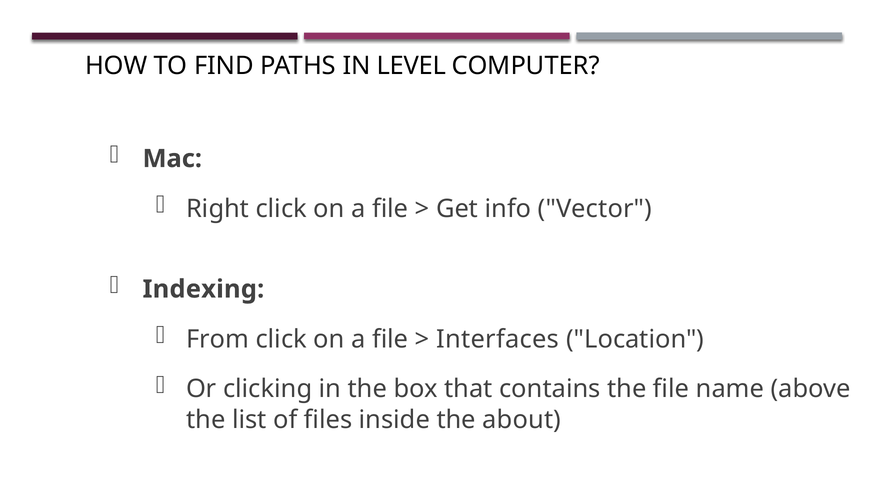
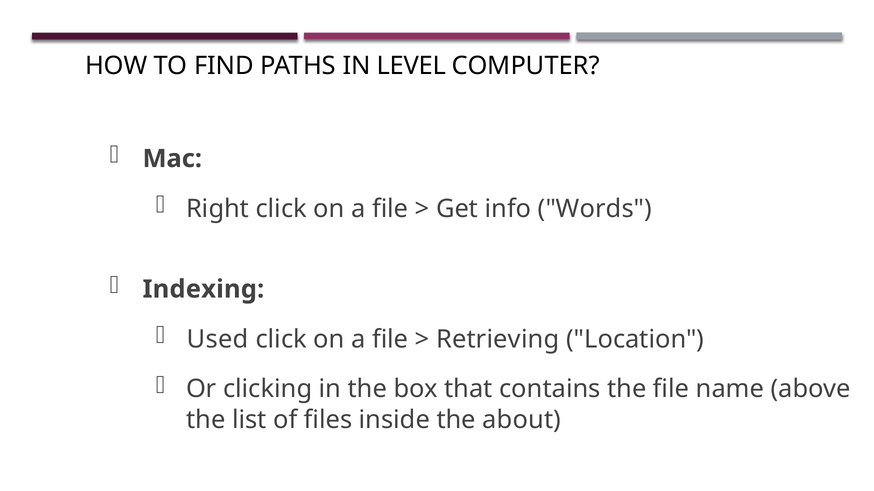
Vector: Vector -> Words
From: From -> Used
Interfaces: Interfaces -> Retrieving
